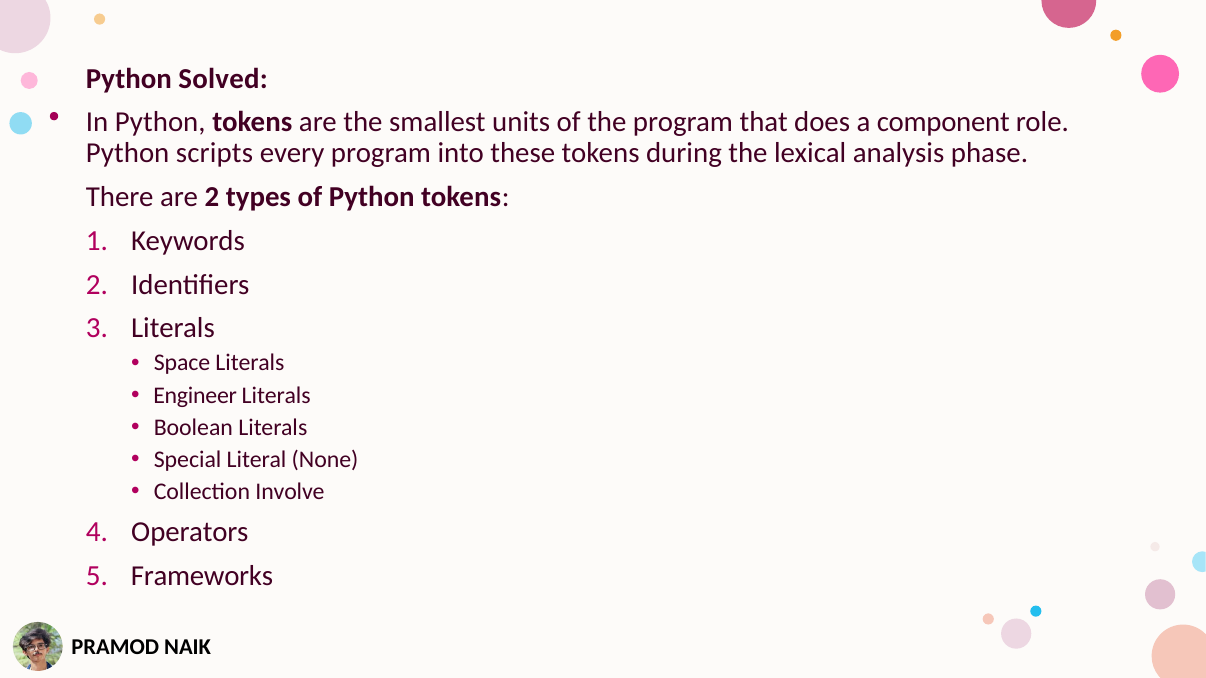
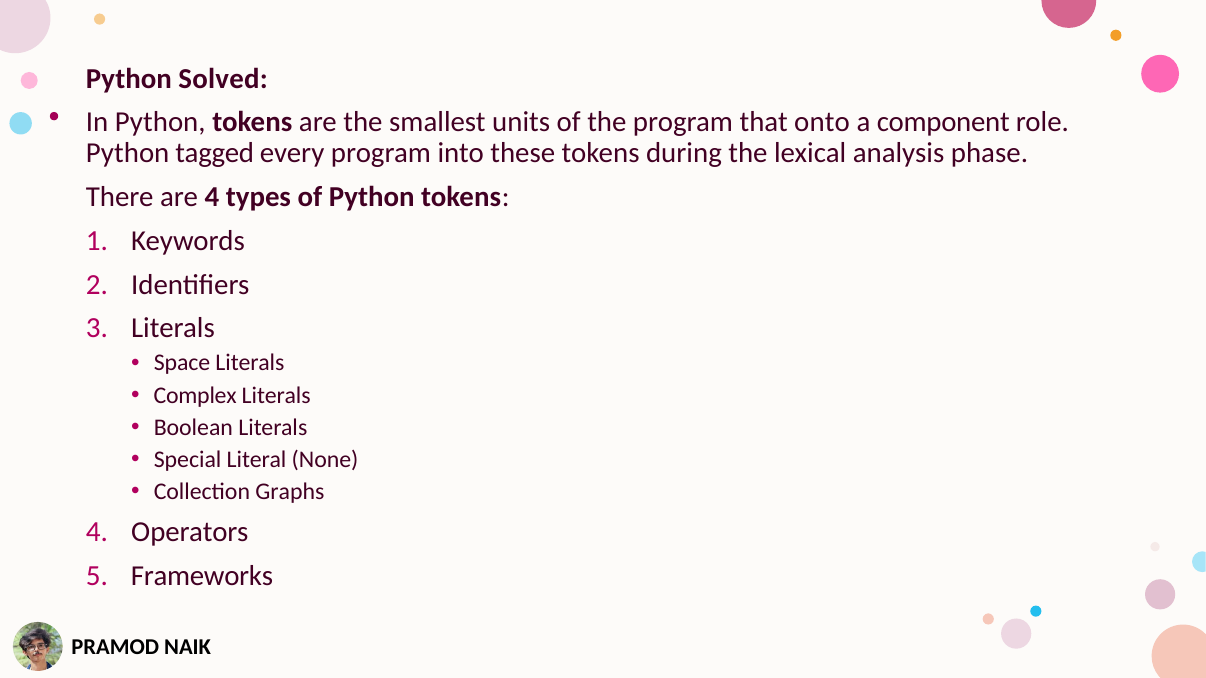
does: does -> onto
scripts: scripts -> tagged
are 2: 2 -> 4
Engineer: Engineer -> Complex
Involve: Involve -> Graphs
